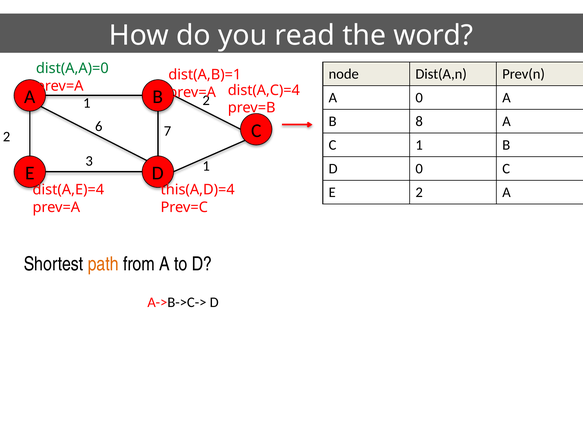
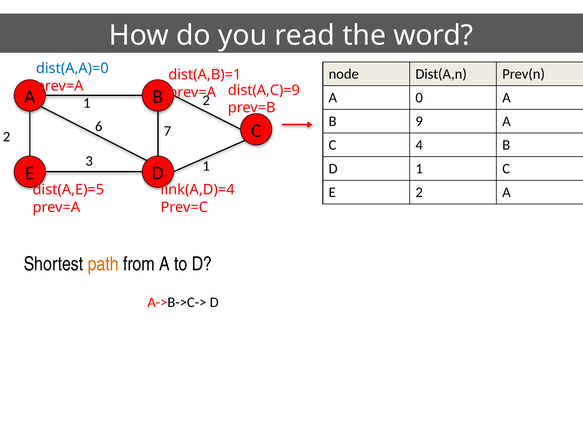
dist(A,A)=0 colour: green -> blue
dist(A,C)=4: dist(A,C)=4 -> dist(A,C)=9
8: 8 -> 9
1 at (419, 145): 1 -> 4
D 0: 0 -> 1
this(A,D)=4: this(A,D)=4 -> link(A,D)=4
dist(A,E)=4: dist(A,E)=4 -> dist(A,E)=5
